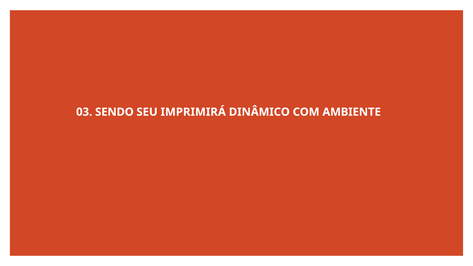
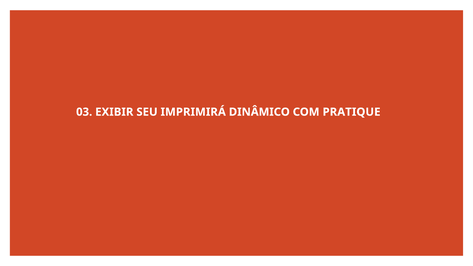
SENDO: SENDO -> EXIBIR
AMBIENTE: AMBIENTE -> PRATIQUE
